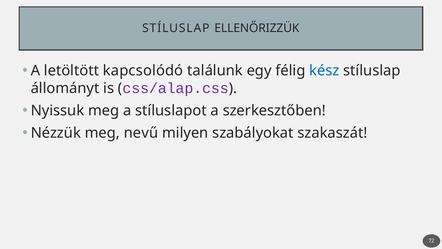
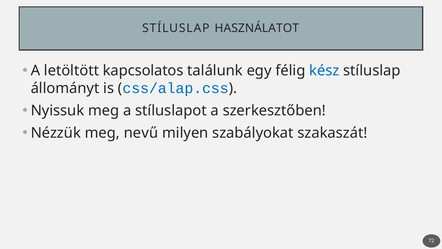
ELLENŐRIZZÜK: ELLENŐRIZZÜK -> HASZNÁLATOT
kapcsolódó: kapcsolódó -> kapcsolatos
css/alap.css colour: purple -> blue
